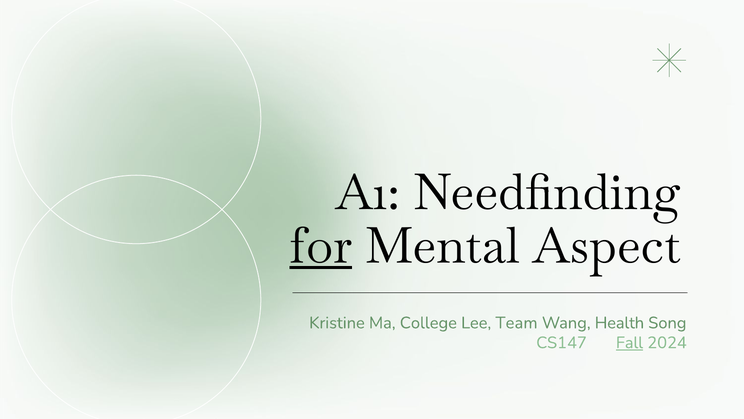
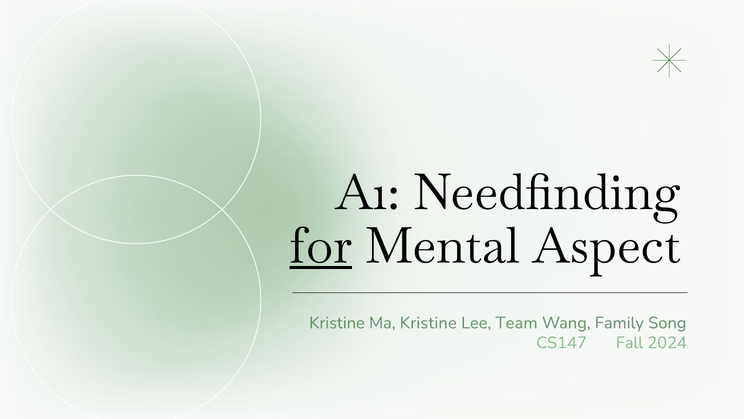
Ma College: College -> Kristine
Health: Health -> Family
Fall underline: present -> none
